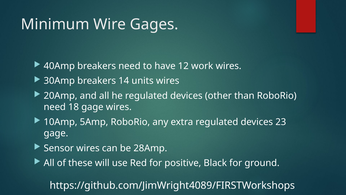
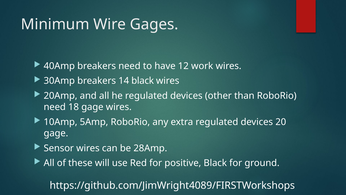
14 units: units -> black
23: 23 -> 20
